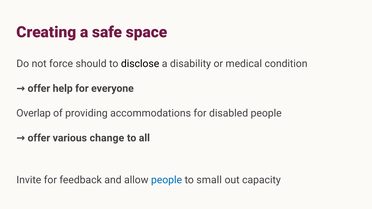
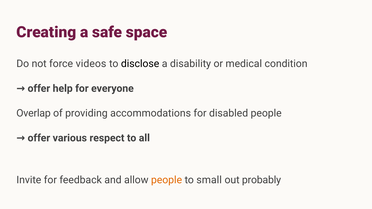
should: should -> videos
change: change -> respect
people at (167, 180) colour: blue -> orange
capacity: capacity -> probably
